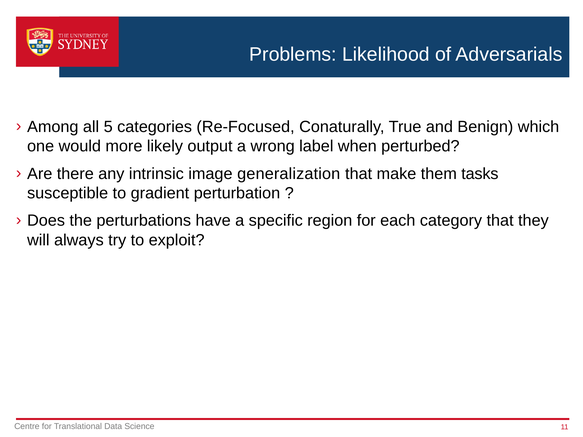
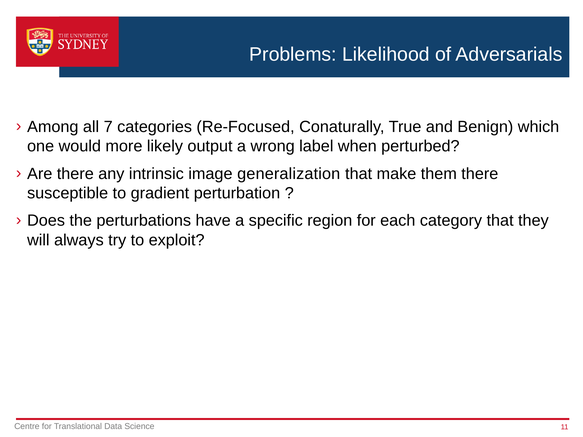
5: 5 -> 7
them tasks: tasks -> there
